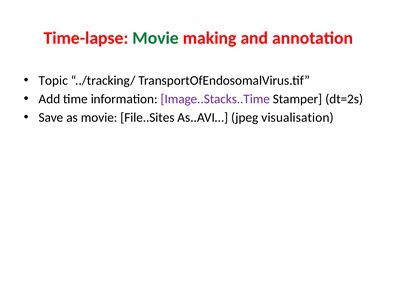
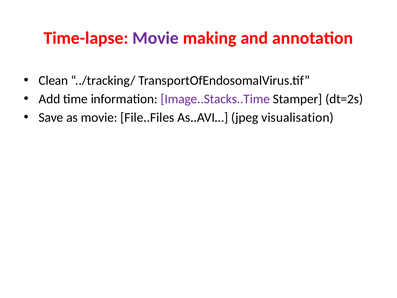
Movie at (156, 38) colour: green -> purple
Topic: Topic -> Clean
File..Sites: File..Sites -> File..Files
